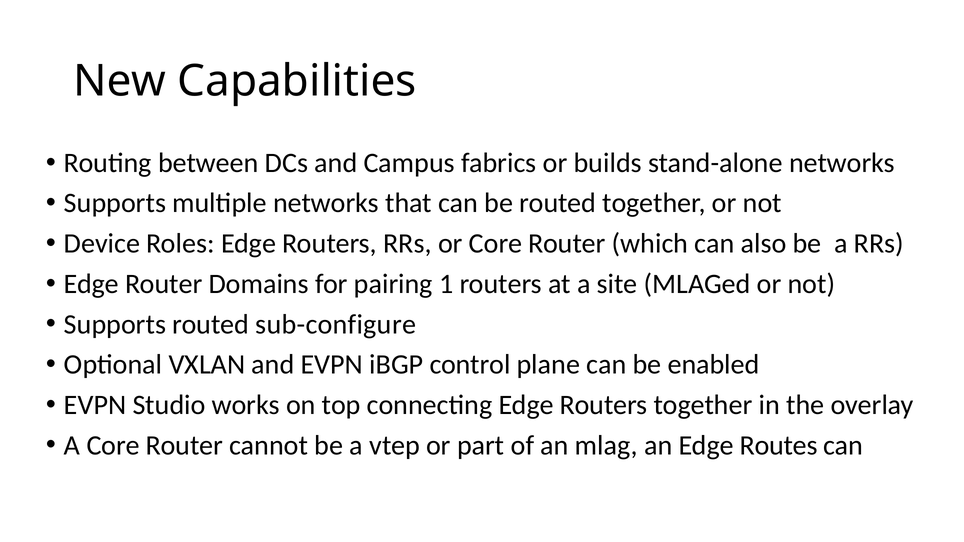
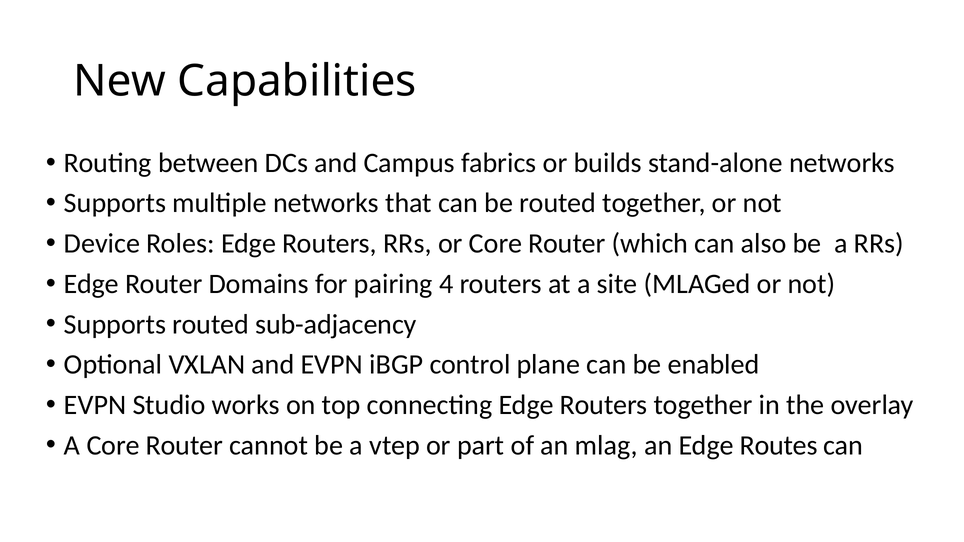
1: 1 -> 4
sub-configure: sub-configure -> sub-adjacency
